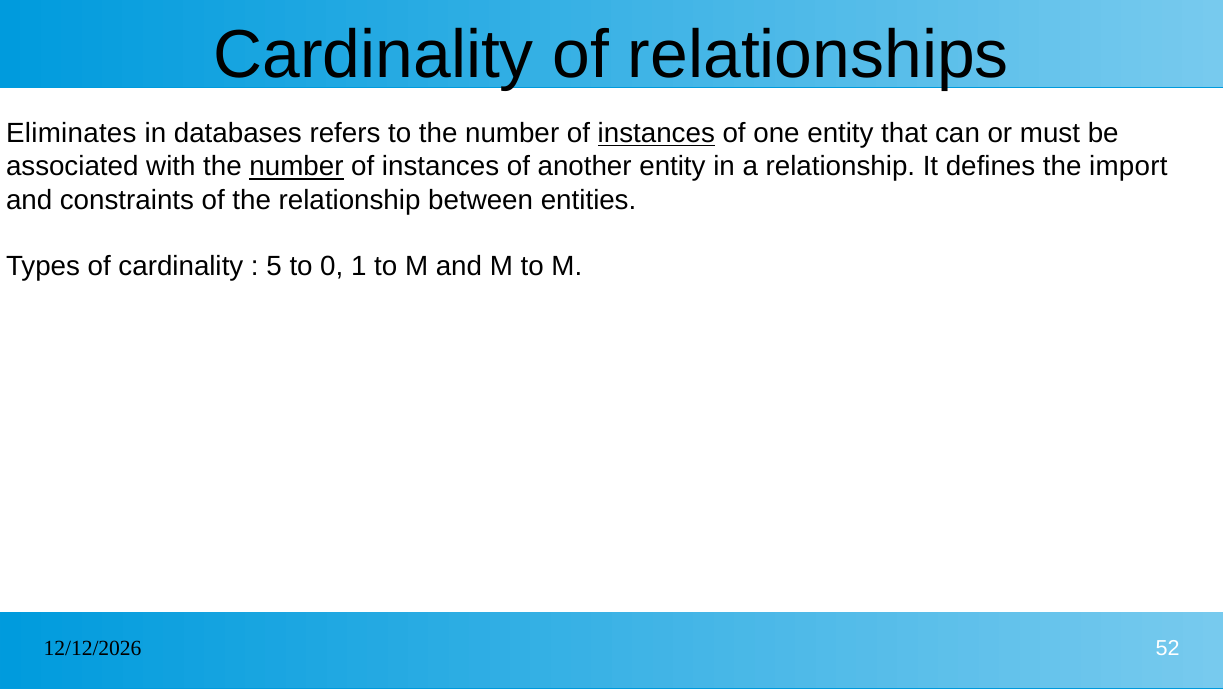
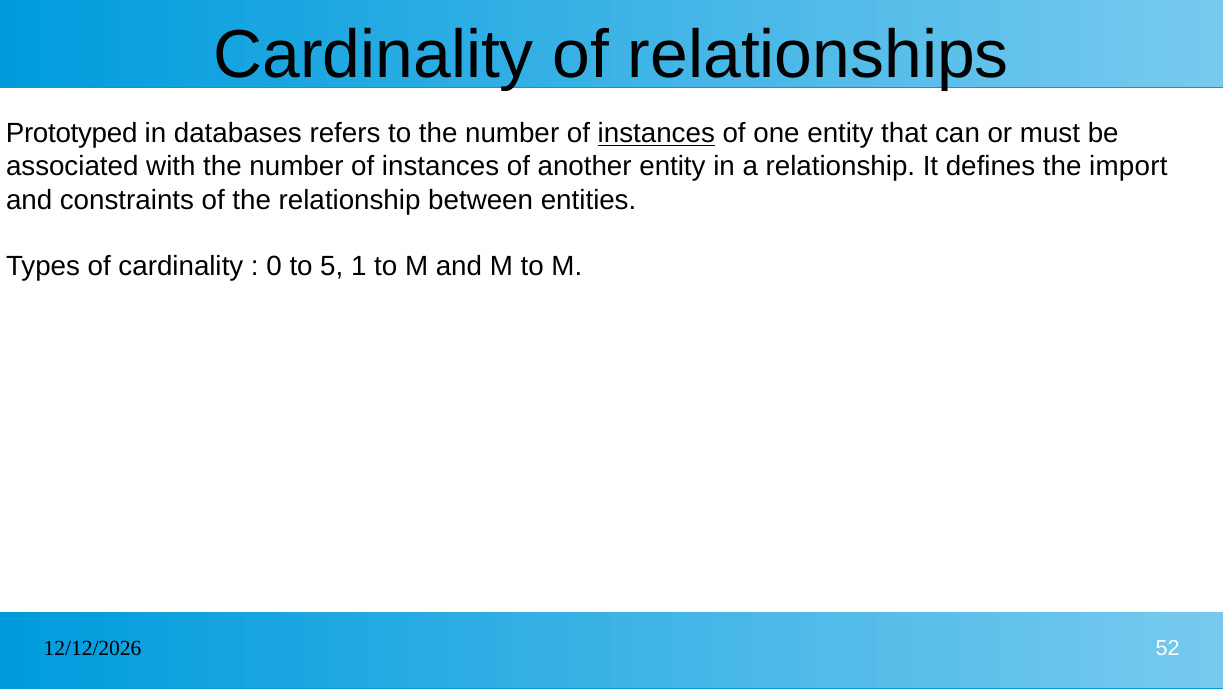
Eliminates: Eliminates -> Prototyped
number at (296, 167) underline: present -> none
5: 5 -> 0
0: 0 -> 5
